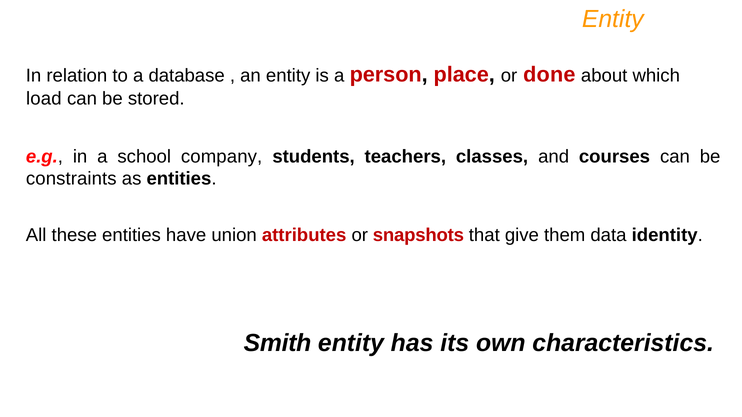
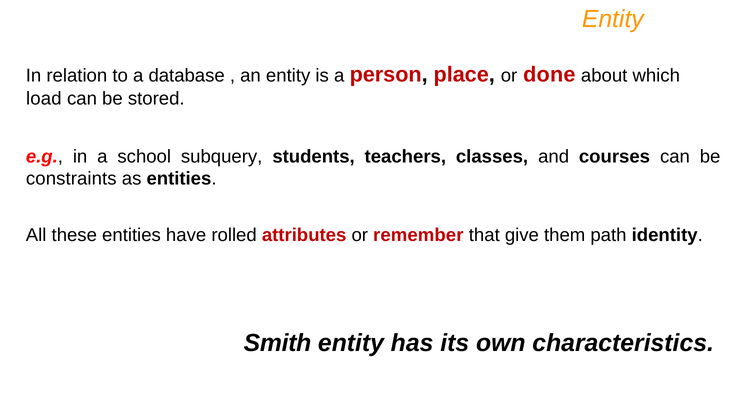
company: company -> subquery
union: union -> rolled
snapshots: snapshots -> remember
data: data -> path
